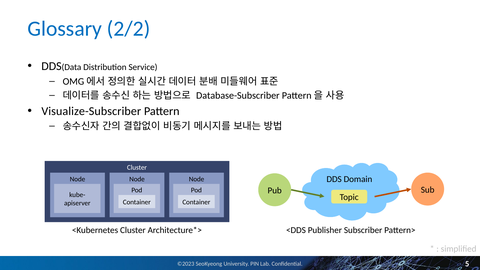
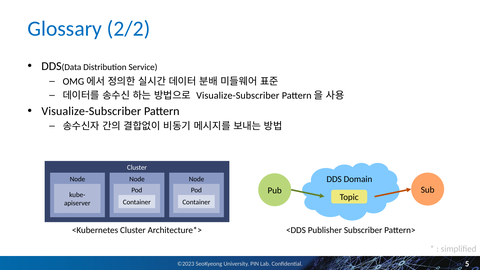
Database-Subscriber at (238, 95): Database-Subscriber -> Visualize-Subscriber
